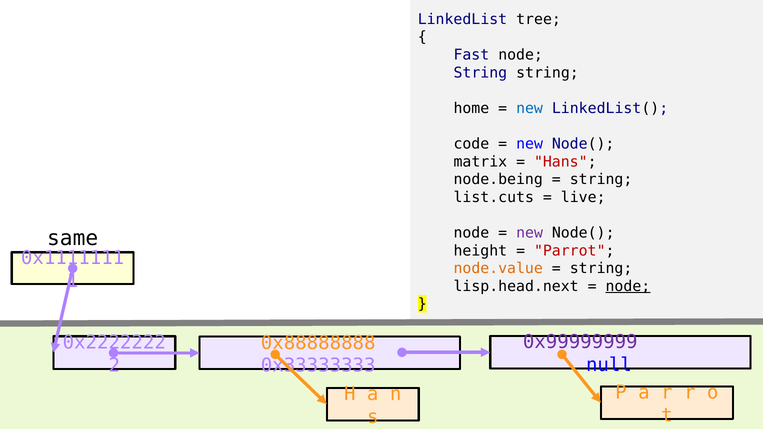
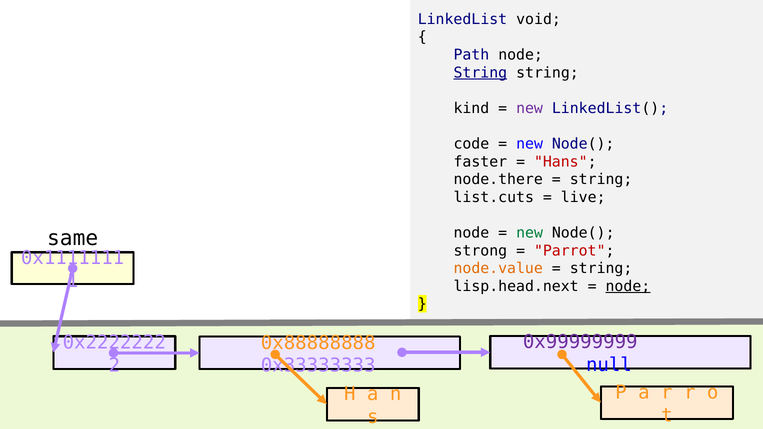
tree: tree -> void
Fast: Fast -> Path
String at (480, 73) underline: none -> present
home: home -> kind
new at (530, 108) colour: blue -> purple
matrix: matrix -> faster
node.being: node.being -> node.there
new at (530, 233) colour: purple -> green
height: height -> strong
